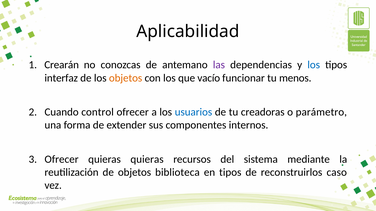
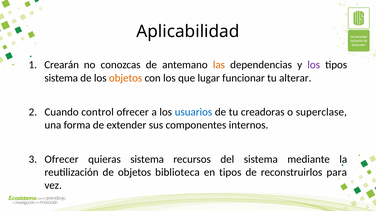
las colour: purple -> orange
los at (314, 65) colour: blue -> purple
interfaz at (61, 78): interfaz -> sistema
vacío: vacío -> lugar
menos: menos -> alterar
parámetro: parámetro -> superclase
quieras quieras: quieras -> sistema
caso: caso -> para
